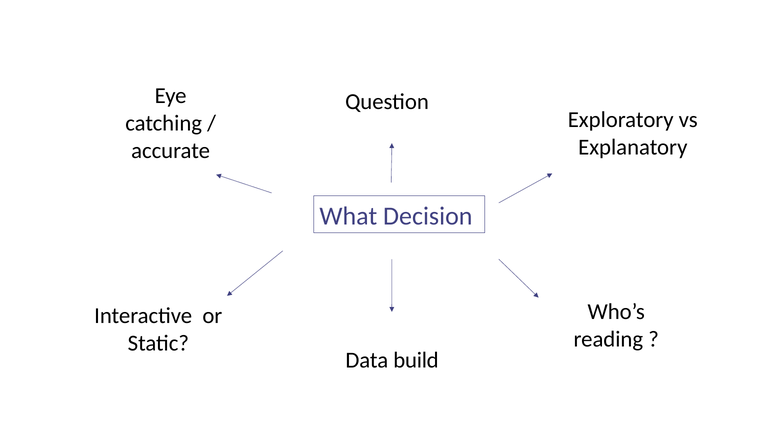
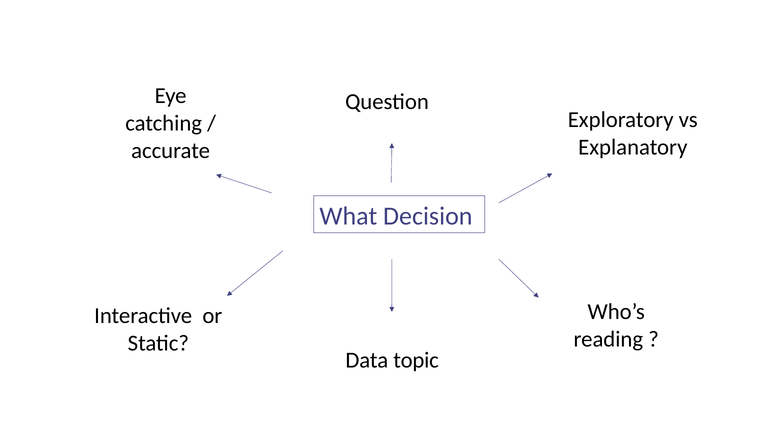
build: build -> topic
